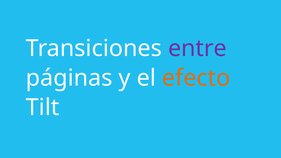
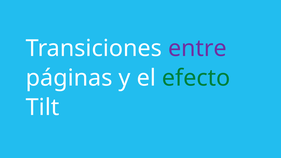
efecto colour: orange -> green
